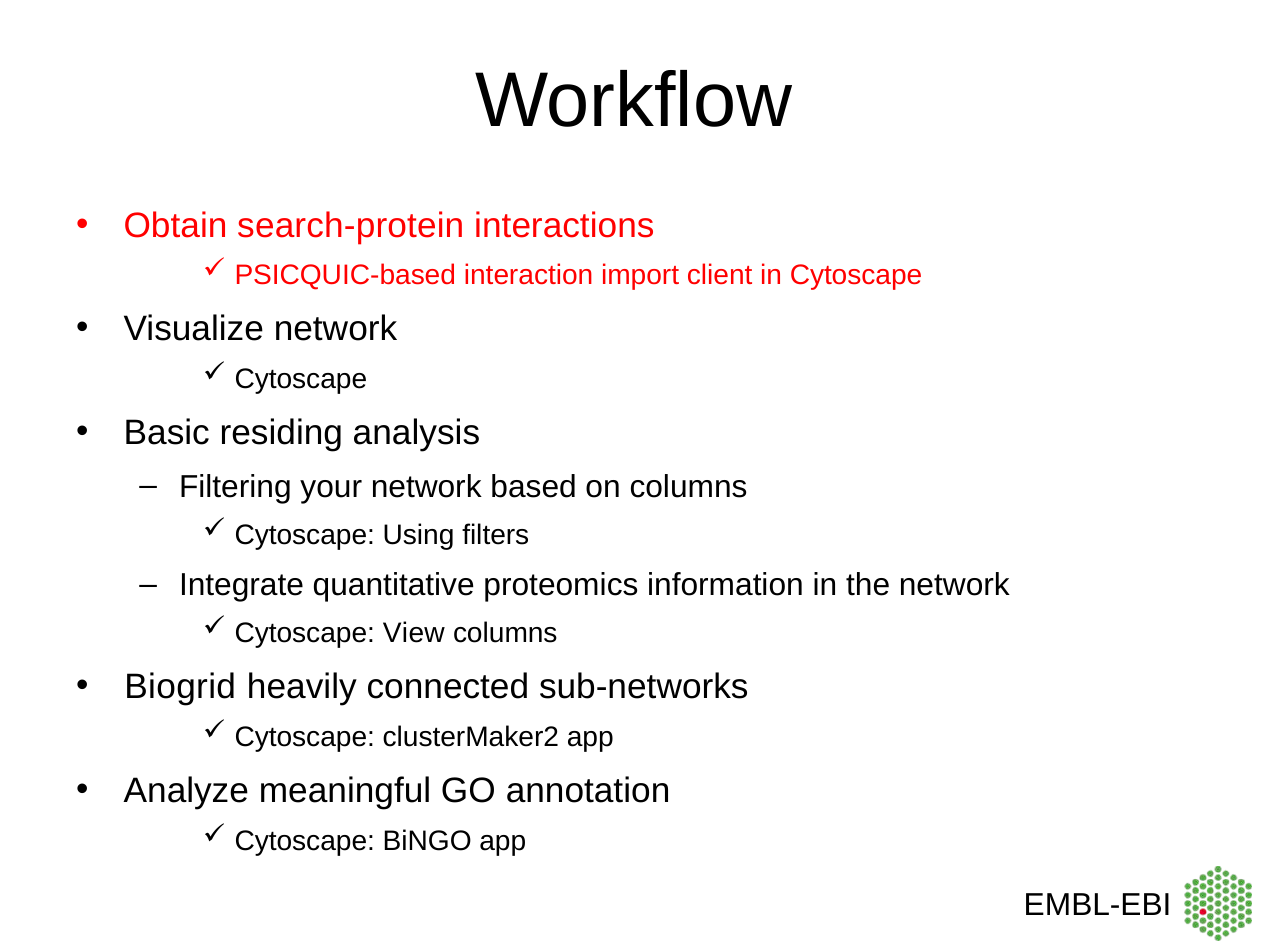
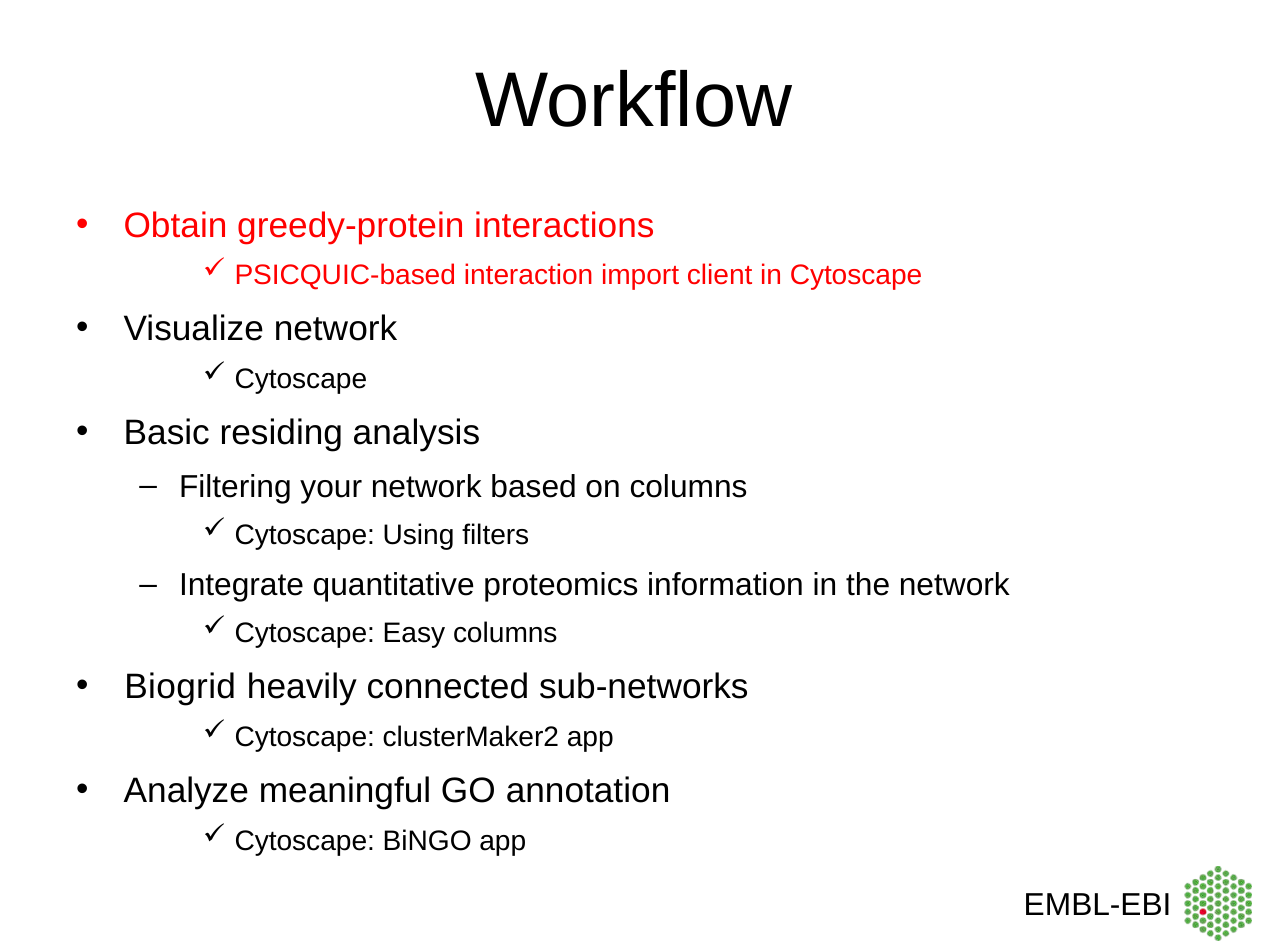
search-protein: search-protein -> greedy-protein
View: View -> Easy
